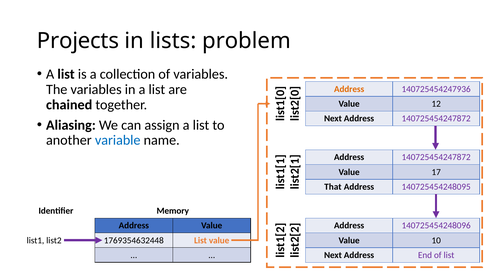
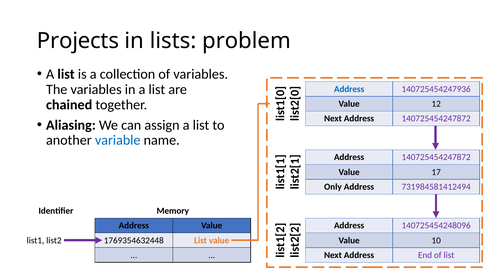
Address at (349, 89) colour: orange -> blue
That: That -> Only
140725454248095: 140725454248095 -> 731984581412494
